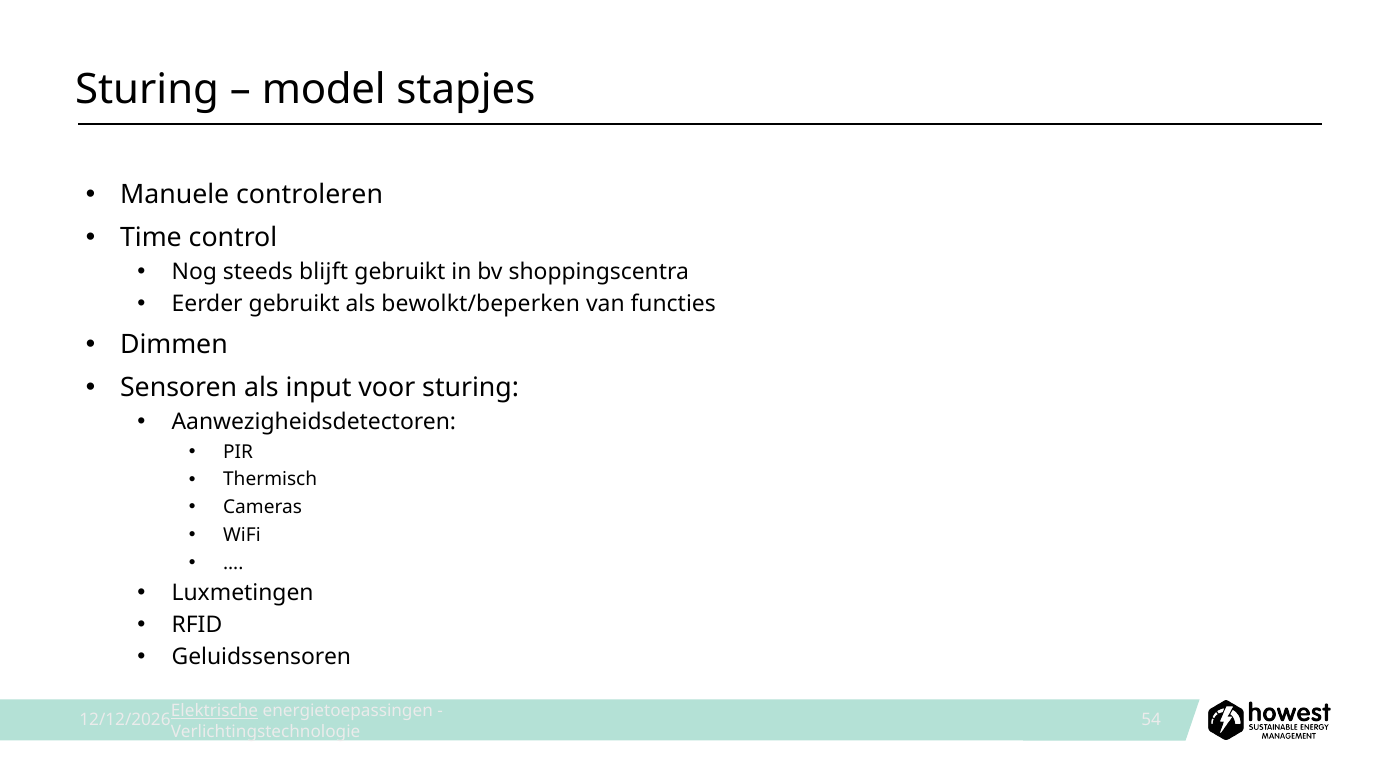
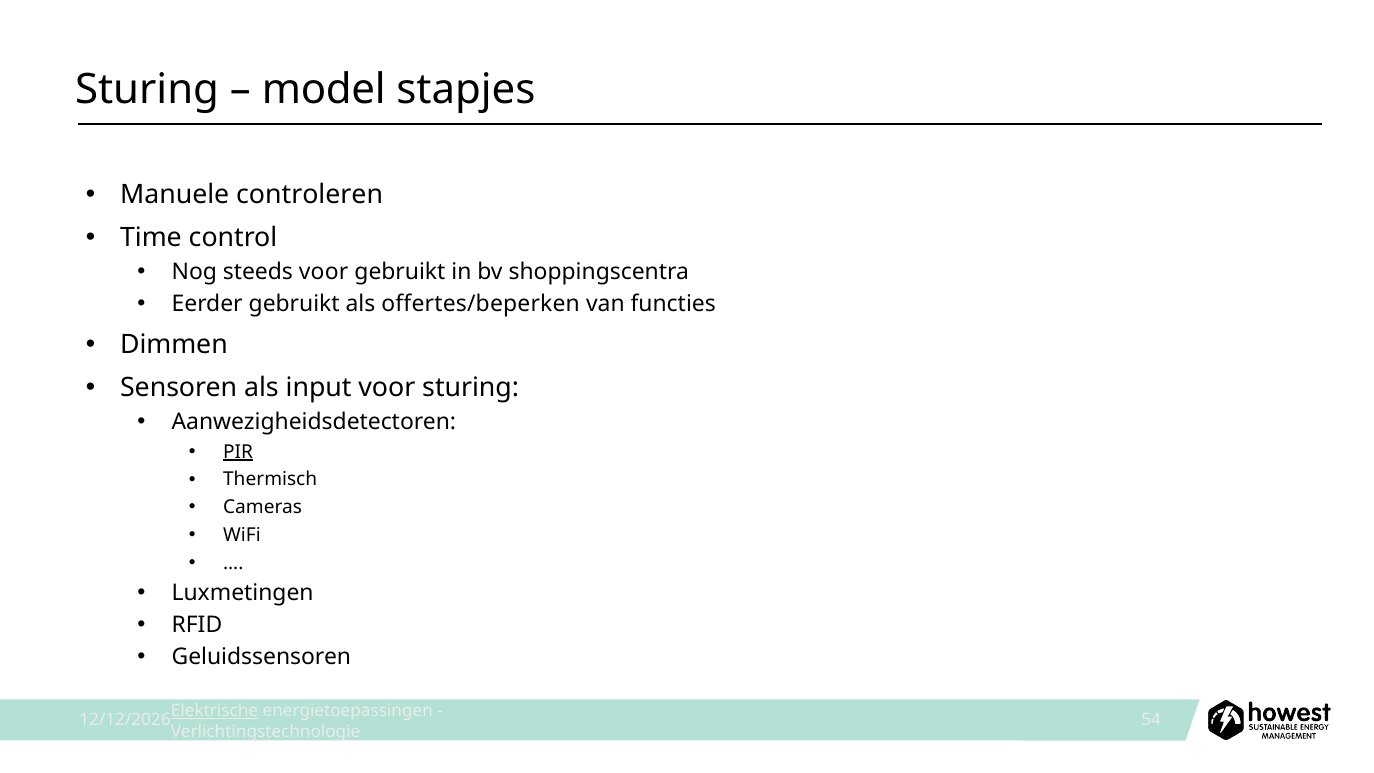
steeds blijft: blijft -> voor
bewolkt/beperken: bewolkt/beperken -> offertes/beperken
PIR underline: none -> present
